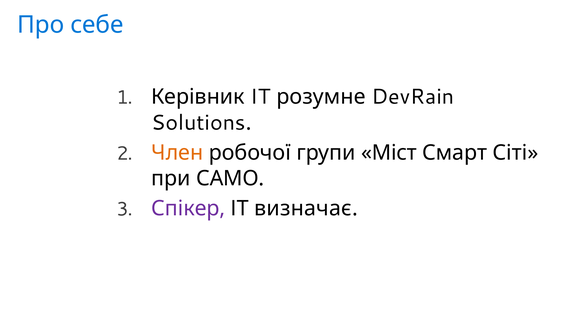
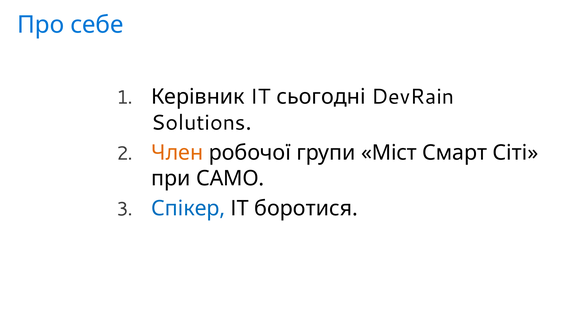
розумне: розумне -> сьогодні
Спікер colour: purple -> blue
визначає: визначає -> боротися
